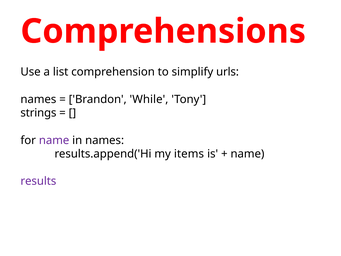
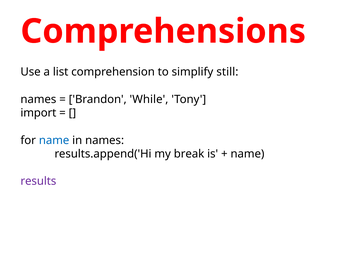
urls: urls -> still
strings: strings -> import
name at (54, 140) colour: purple -> blue
items: items -> break
